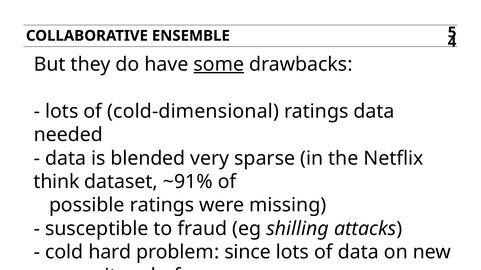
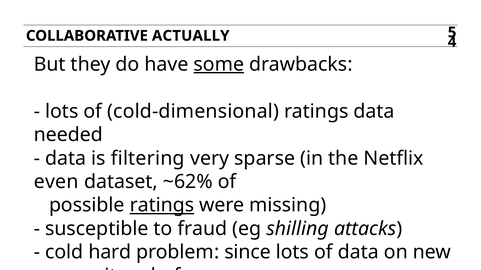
ENSEMBLE: ENSEMBLE -> ACTUALLY
blended: blended -> filtering
think: think -> even
~91%: ~91% -> ~62%
ratings at (162, 205) underline: none -> present
